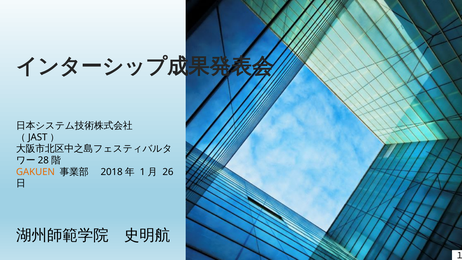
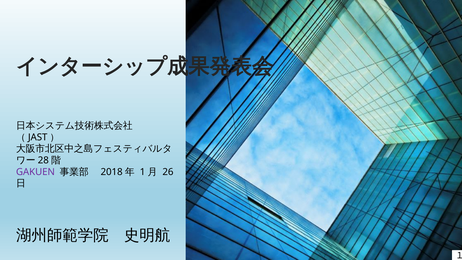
GAKUEN colour: orange -> purple
